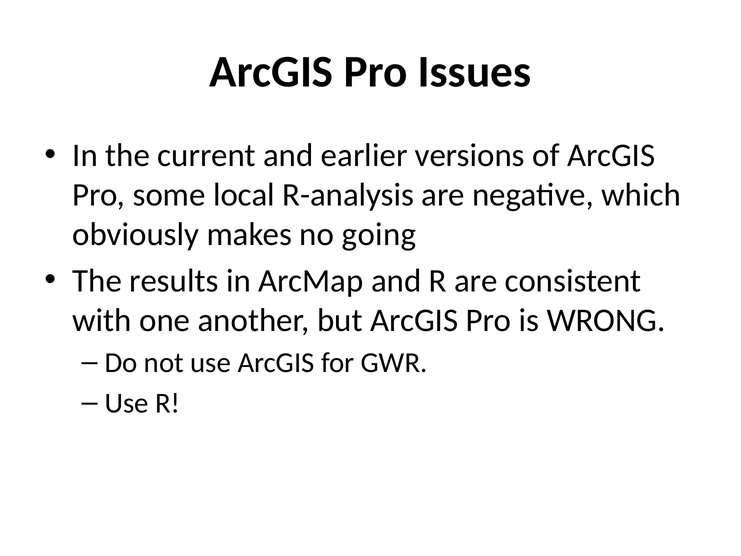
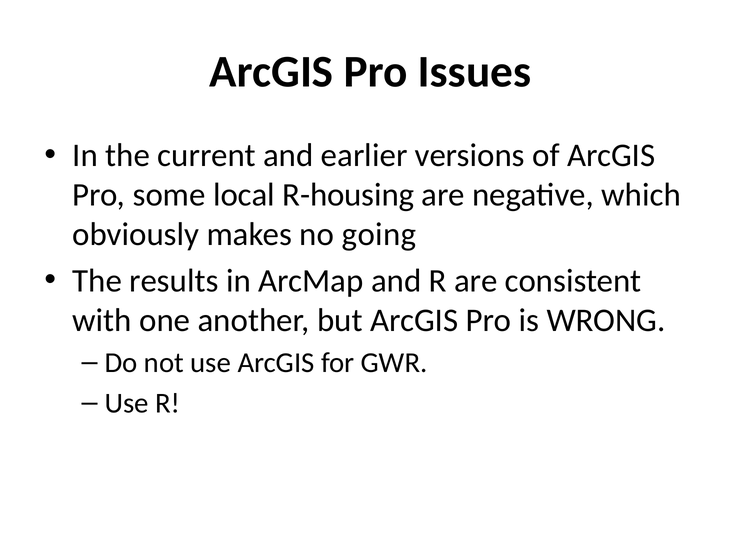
R-analysis: R-analysis -> R-housing
